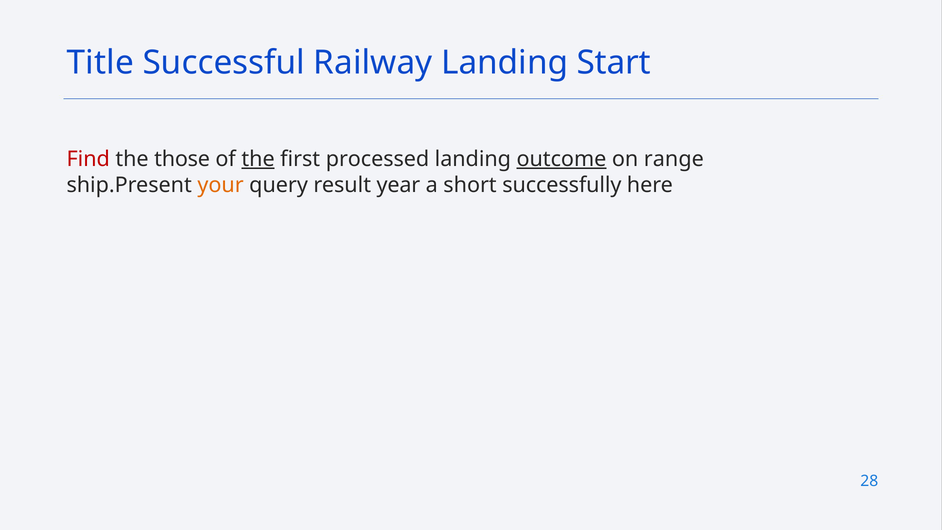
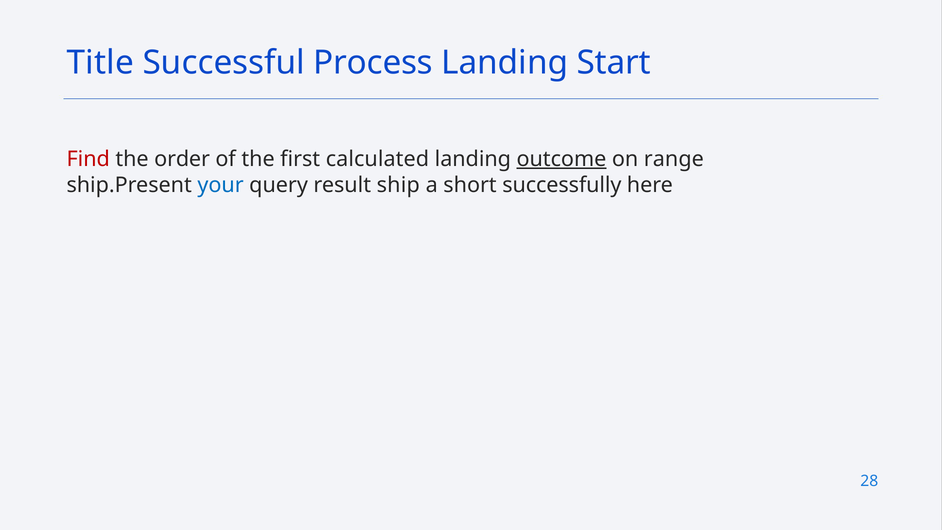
Railway: Railway -> Process
those: those -> order
the at (258, 159) underline: present -> none
processed: processed -> calculated
your colour: orange -> blue
year: year -> ship
